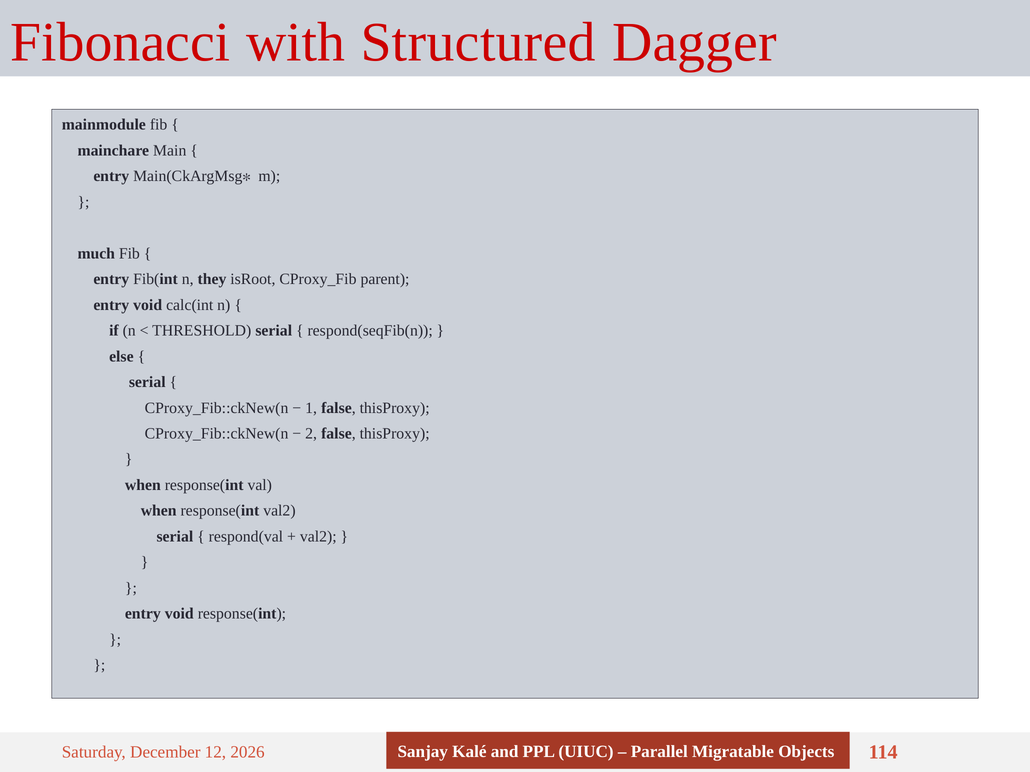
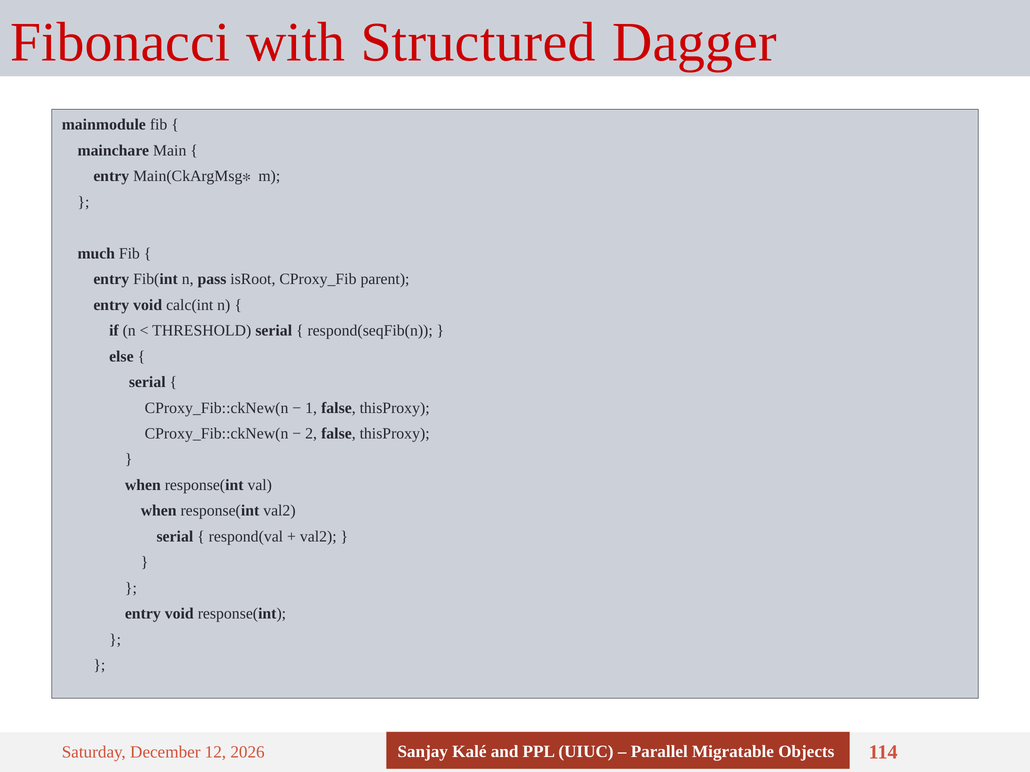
they: they -> pass
